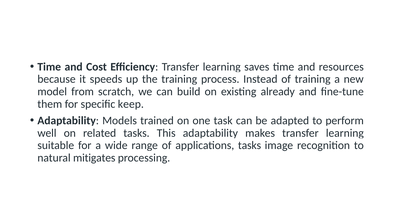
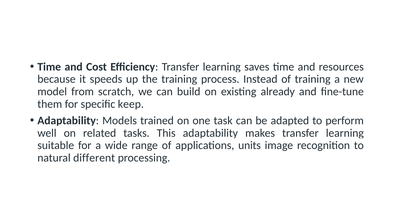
applications tasks: tasks -> units
mitigates: mitigates -> different
